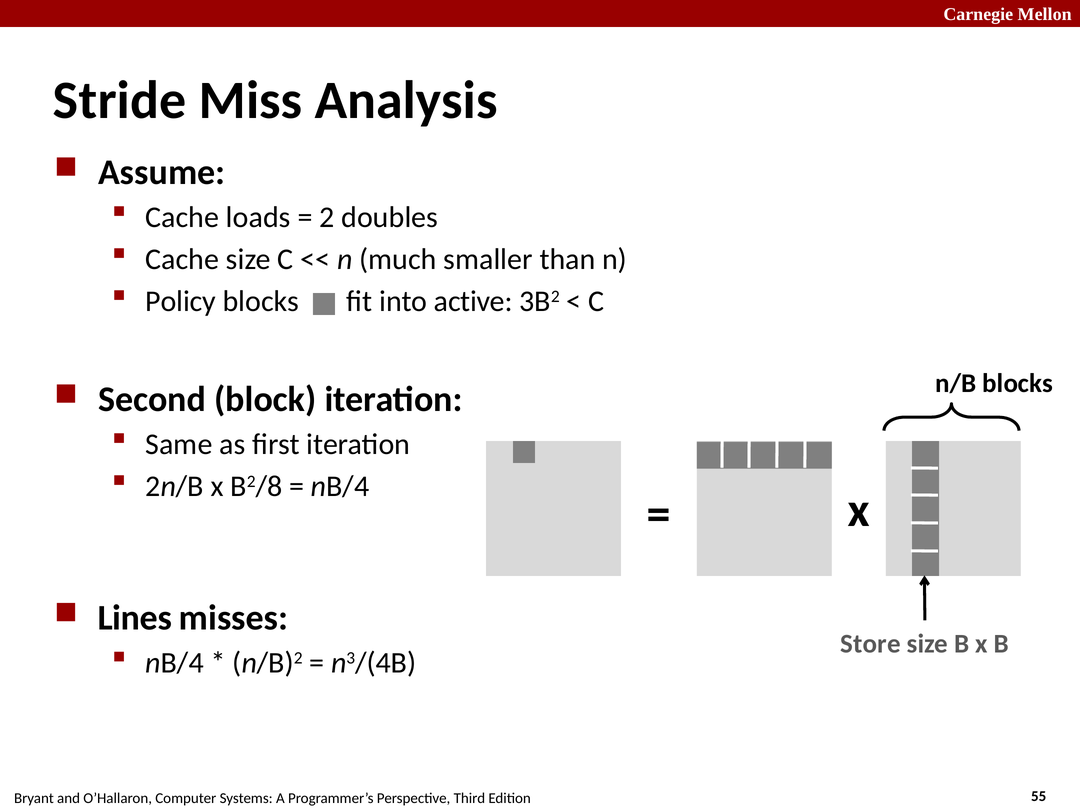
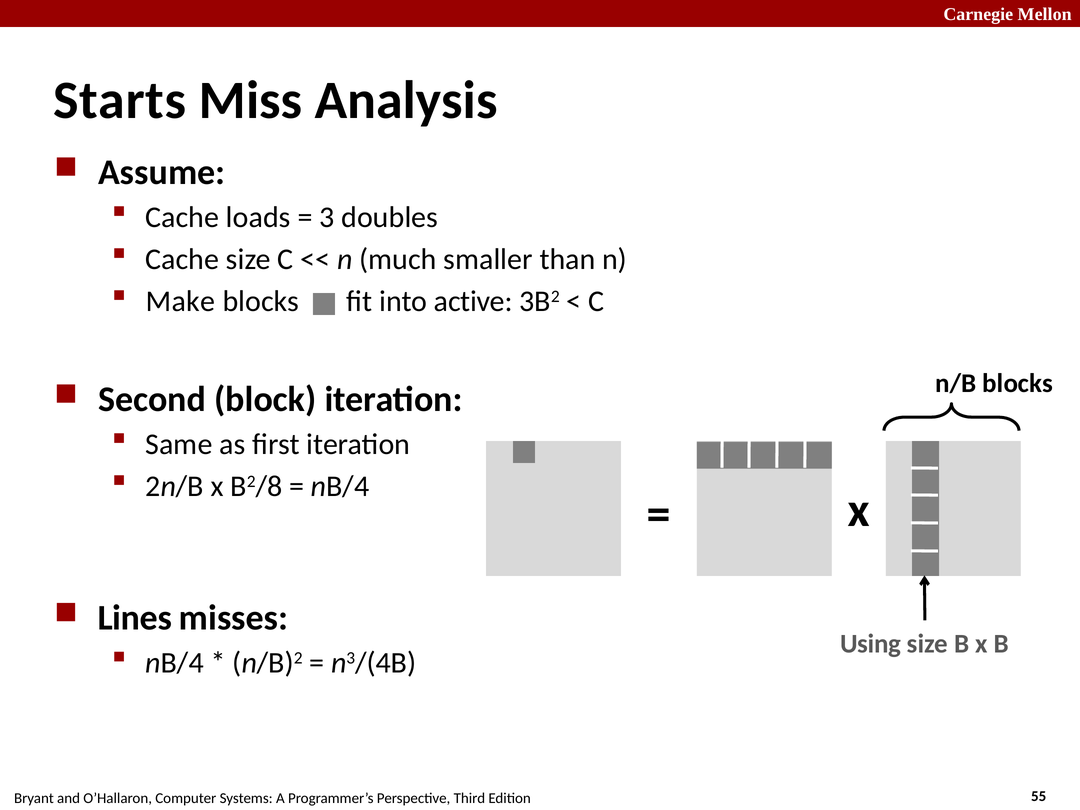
Stride: Stride -> Starts
2: 2 -> 3
Policy: Policy -> Make
Store: Store -> Using
